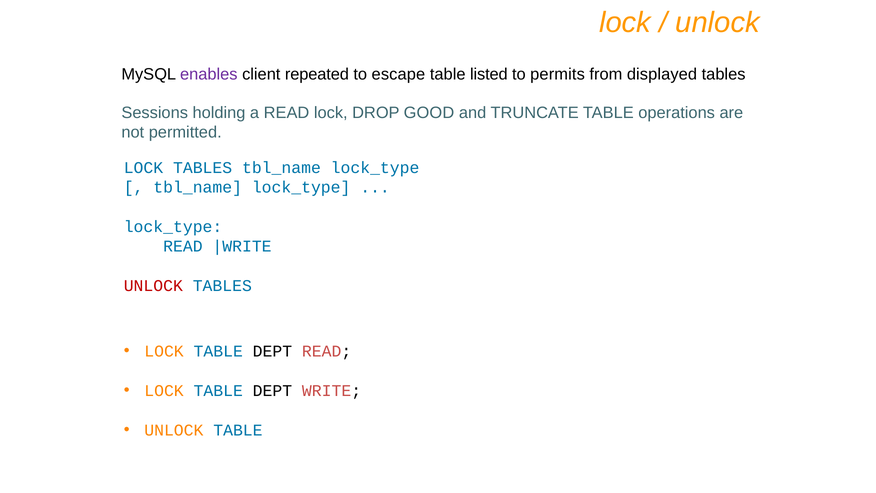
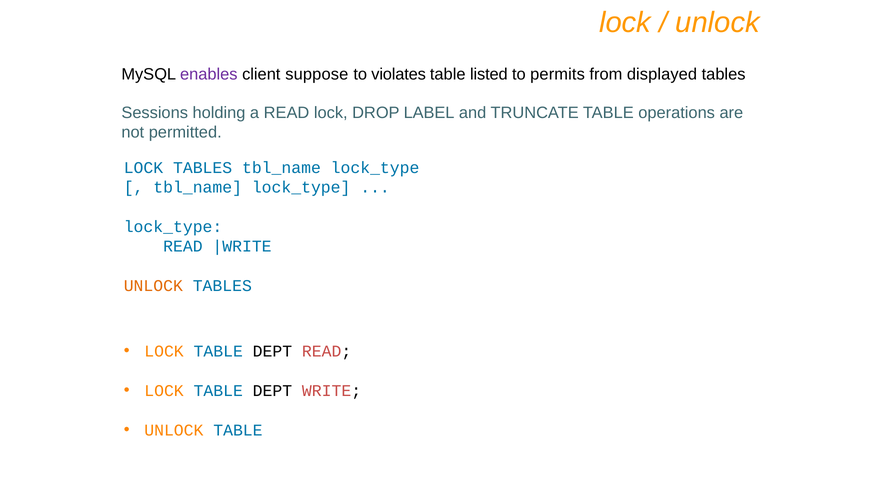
repeated: repeated -> suppose
escape: escape -> violates
GOOD: GOOD -> LABEL
UNLOCK at (153, 286) colour: red -> orange
